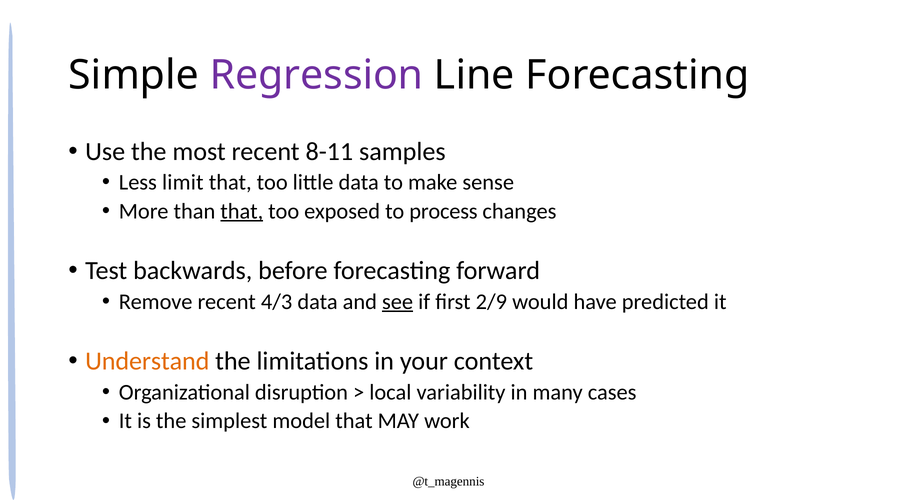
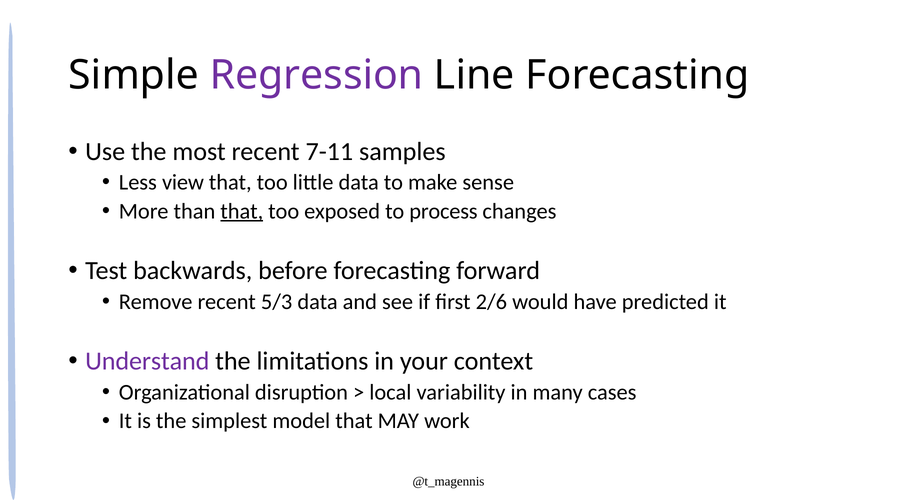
8-11: 8-11 -> 7-11
limit: limit -> view
4/3: 4/3 -> 5/3
see underline: present -> none
2/9: 2/9 -> 2/6
Understand colour: orange -> purple
